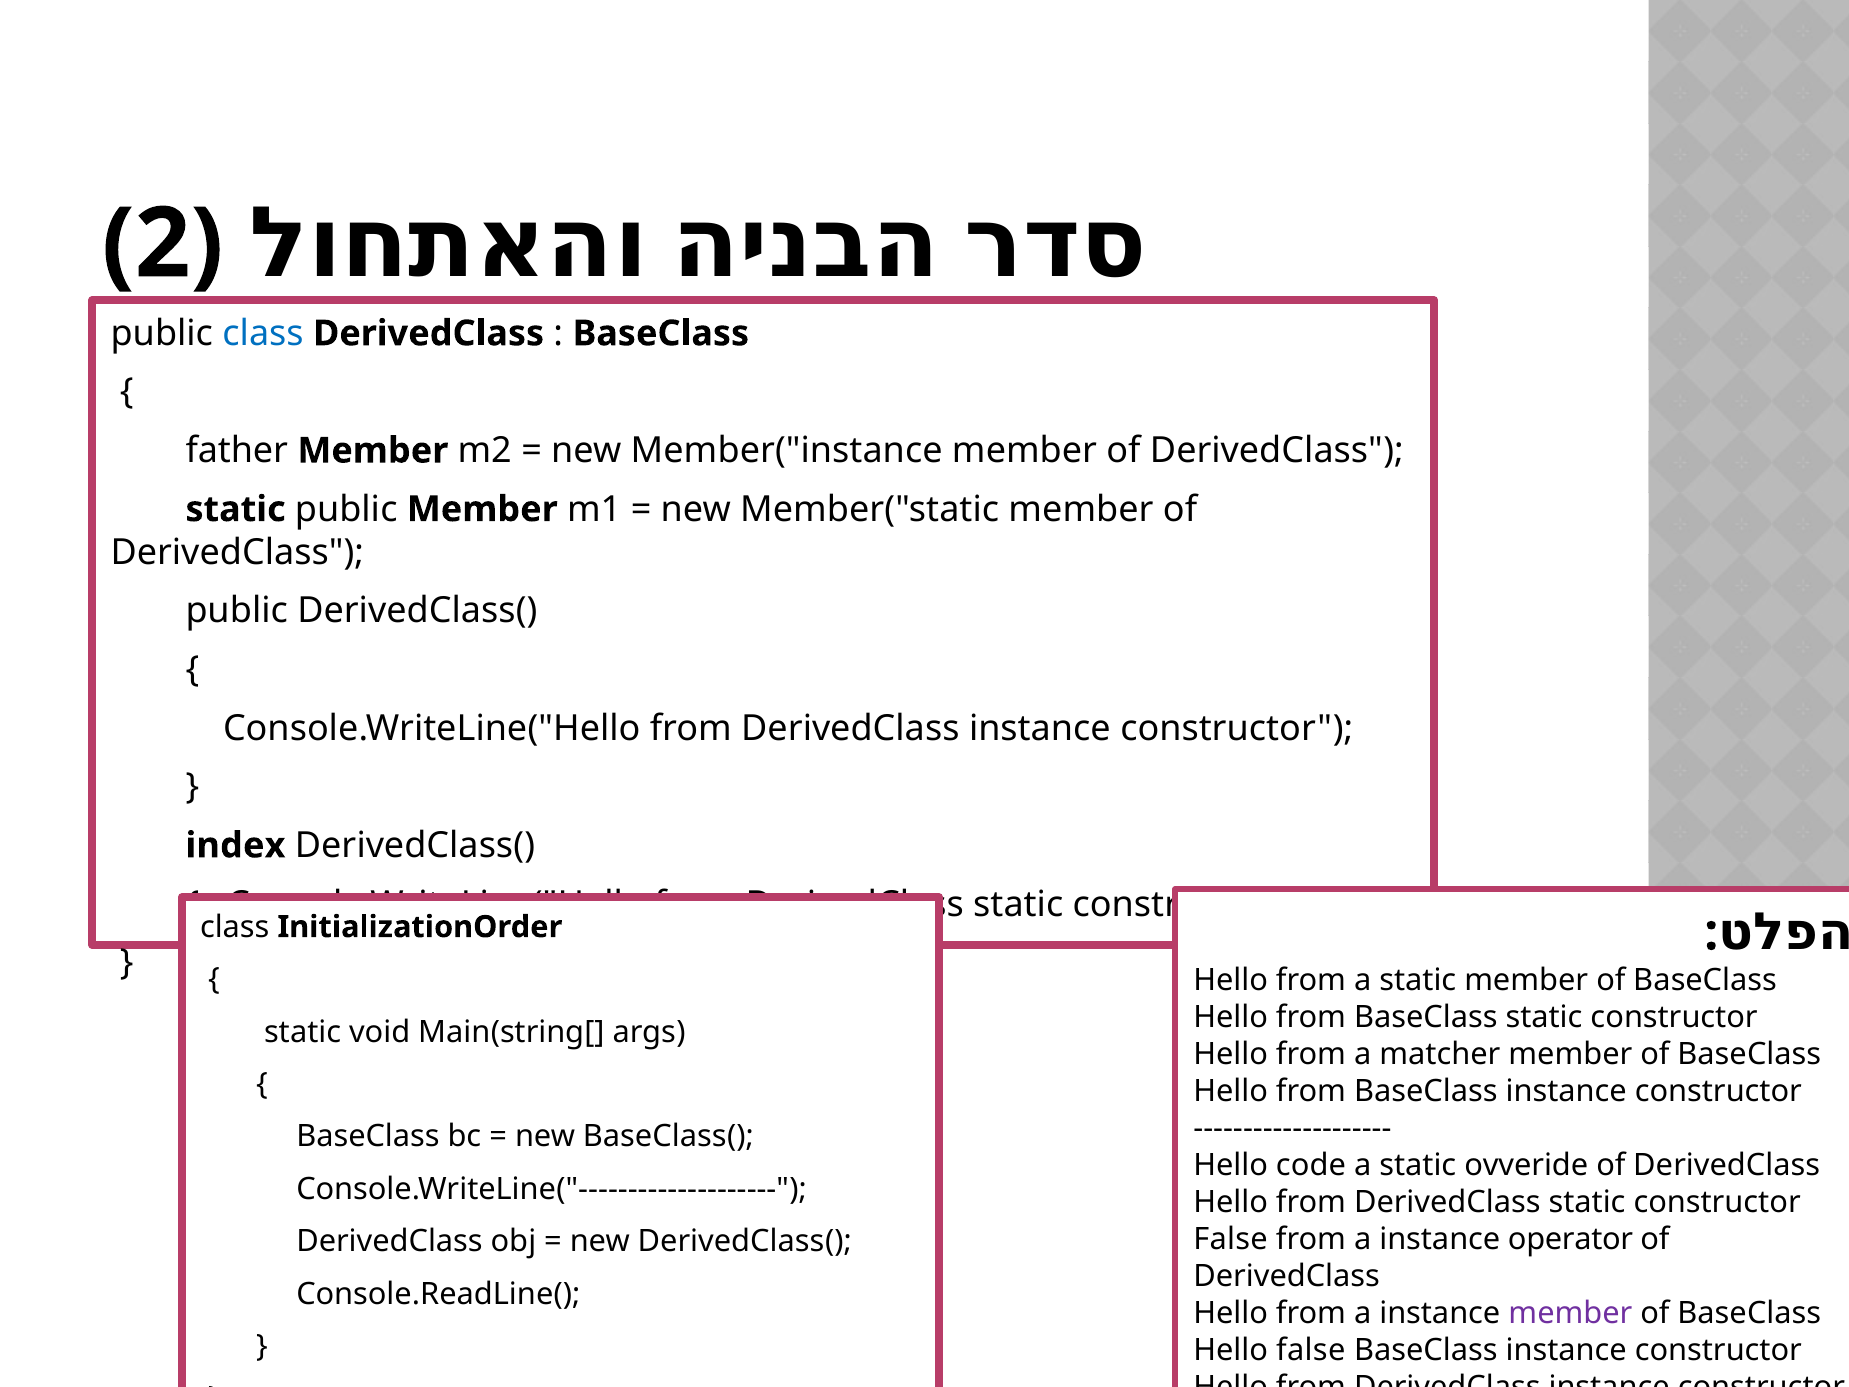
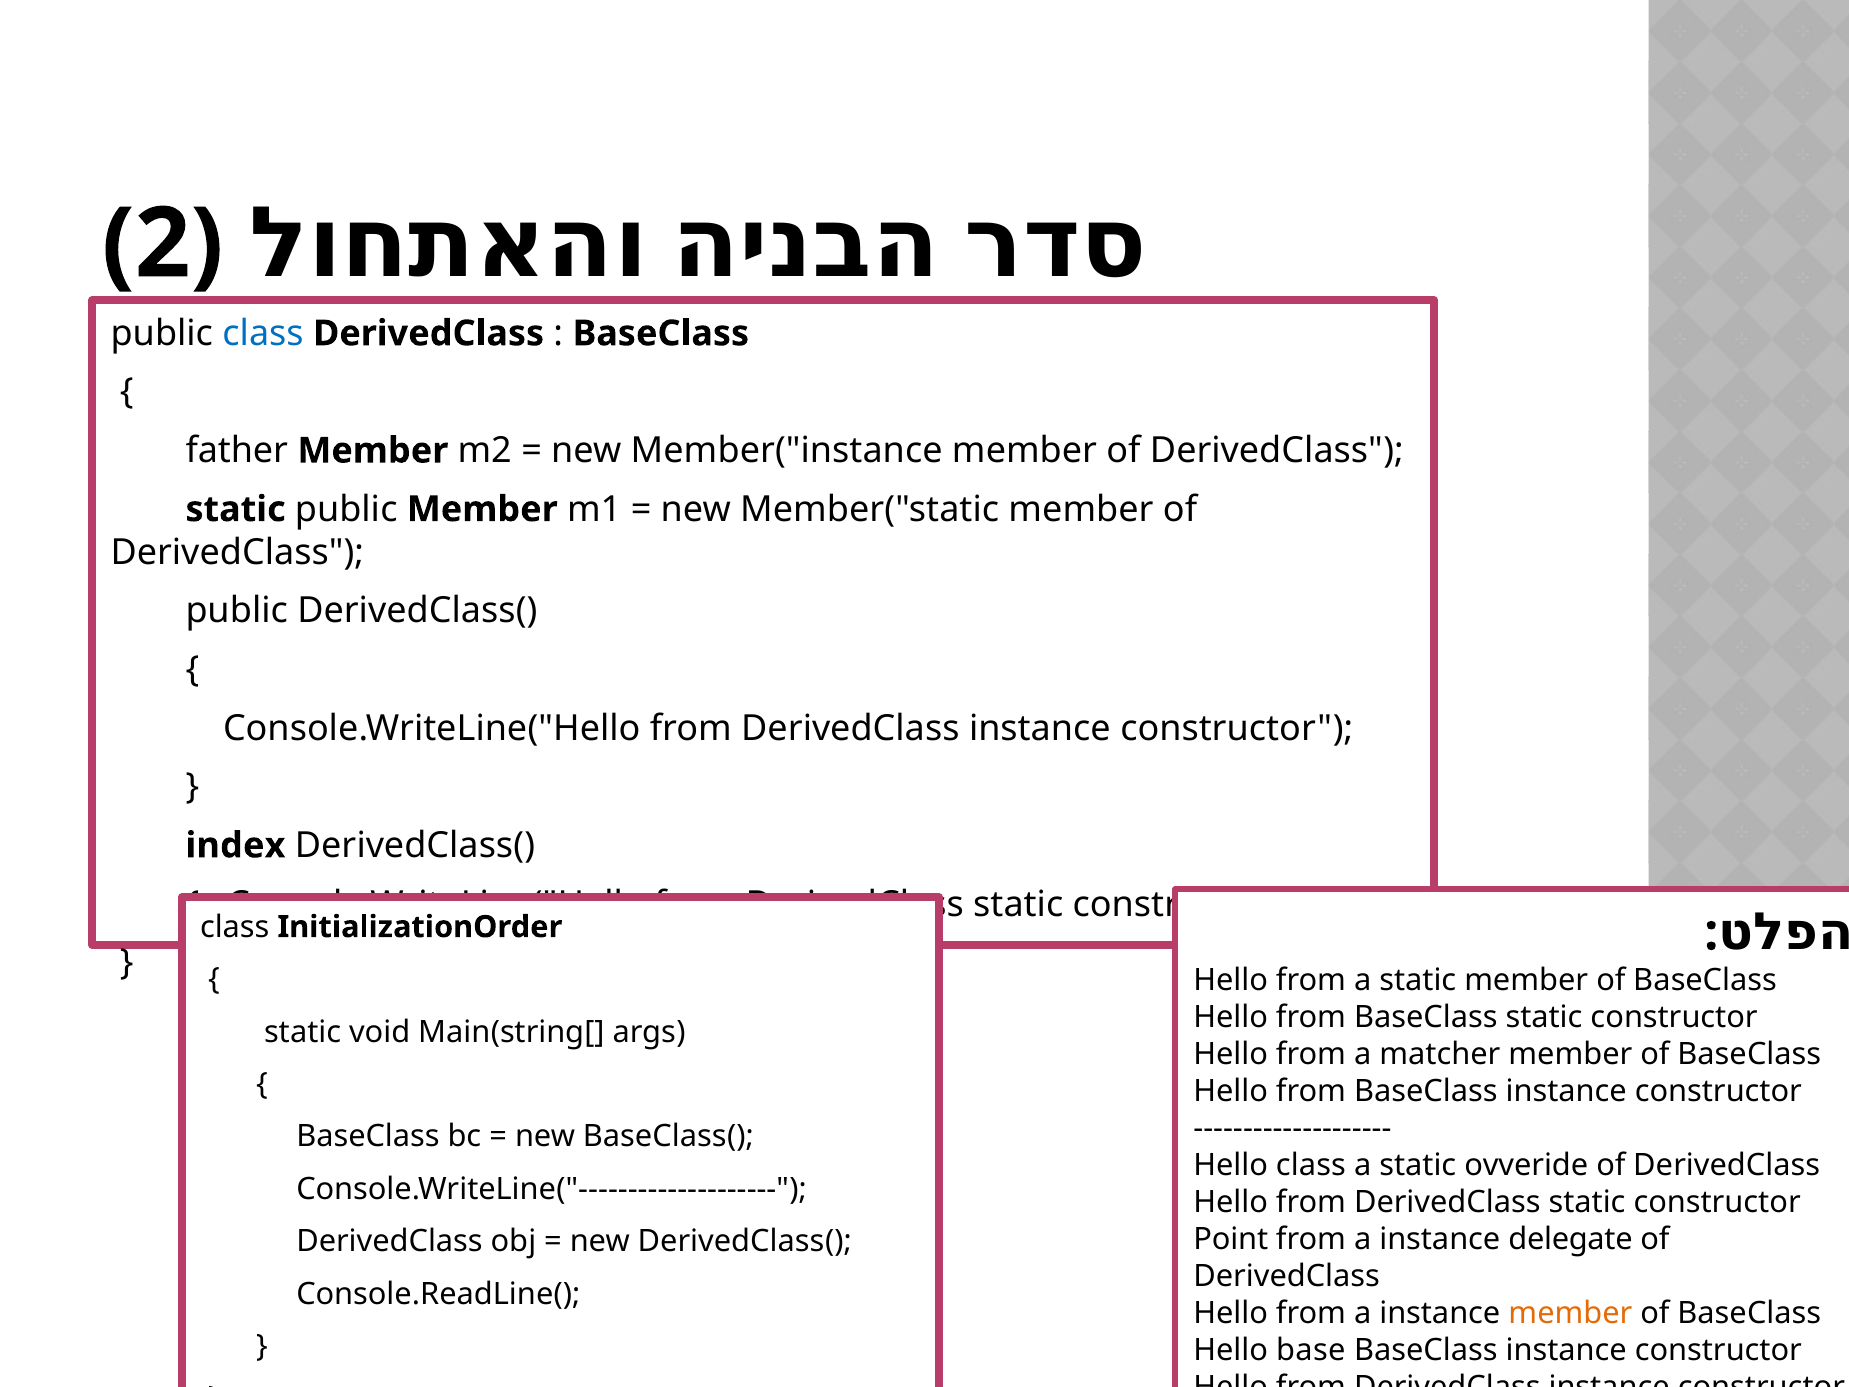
Hello code: code -> class
False at (1231, 1239): False -> Point
operator: operator -> delegate
member at (1570, 1313) colour: purple -> orange
Hello false: false -> base
